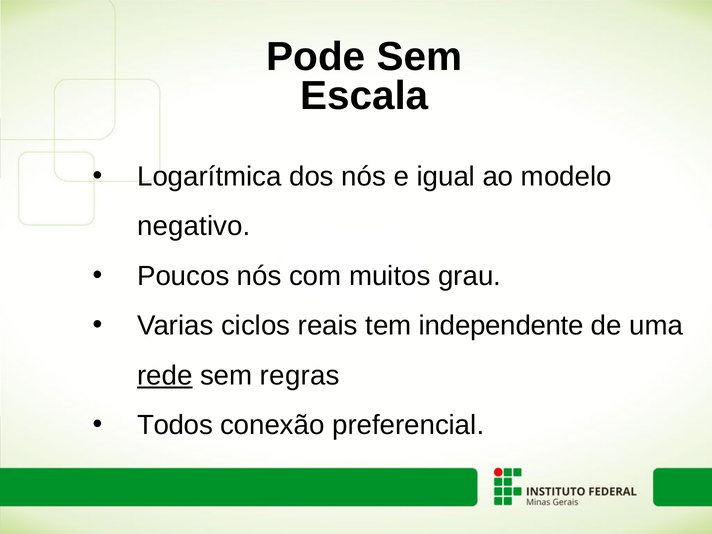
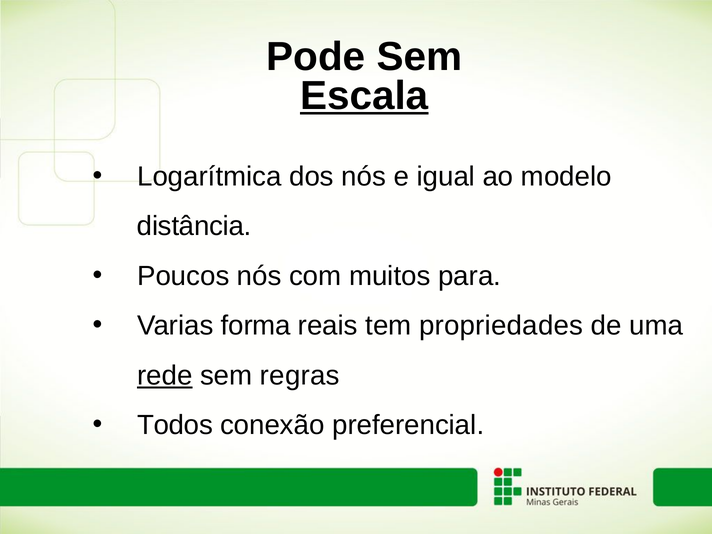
Escala underline: none -> present
negativo: negativo -> distância
grau: grau -> para
ciclos: ciclos -> forma
independente: independente -> propriedades
